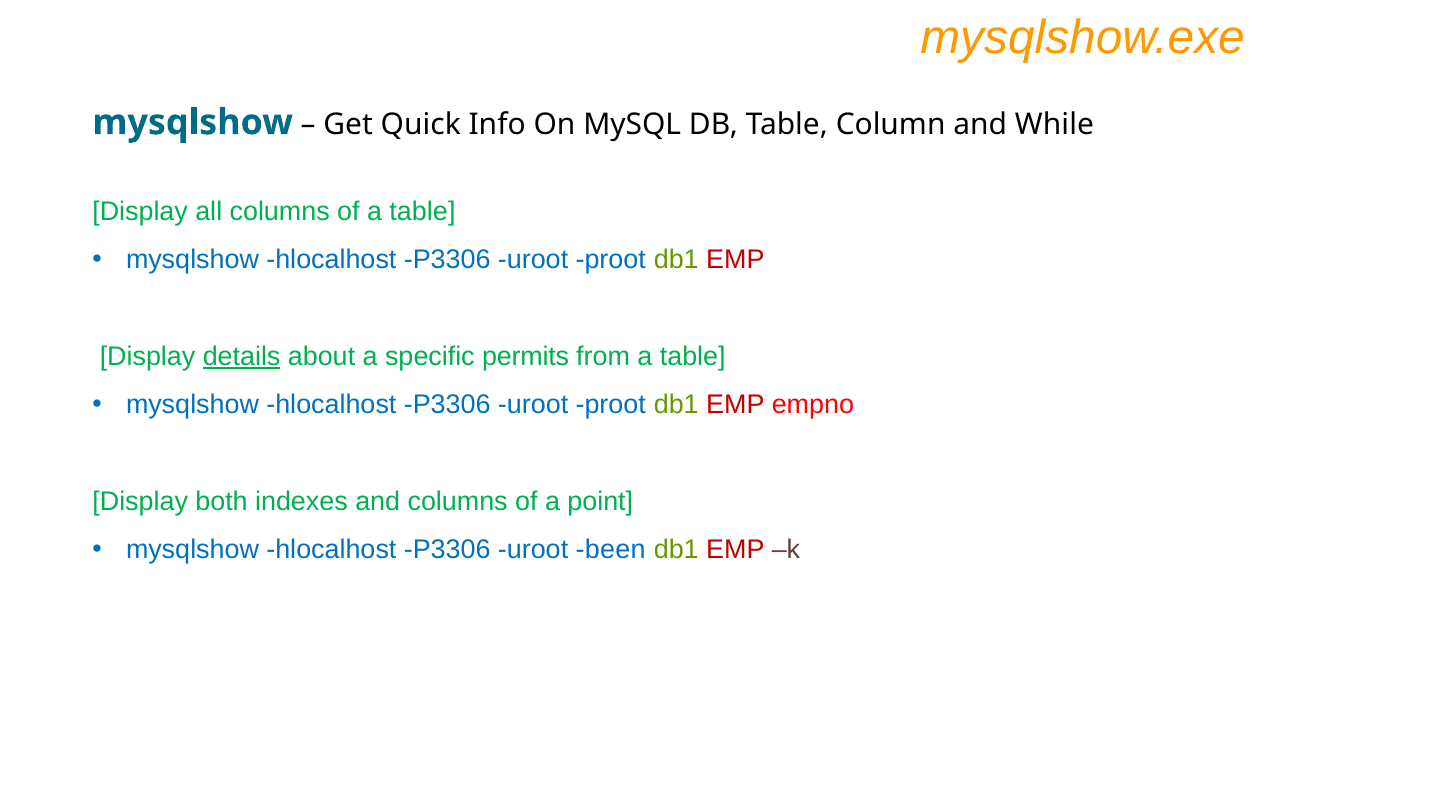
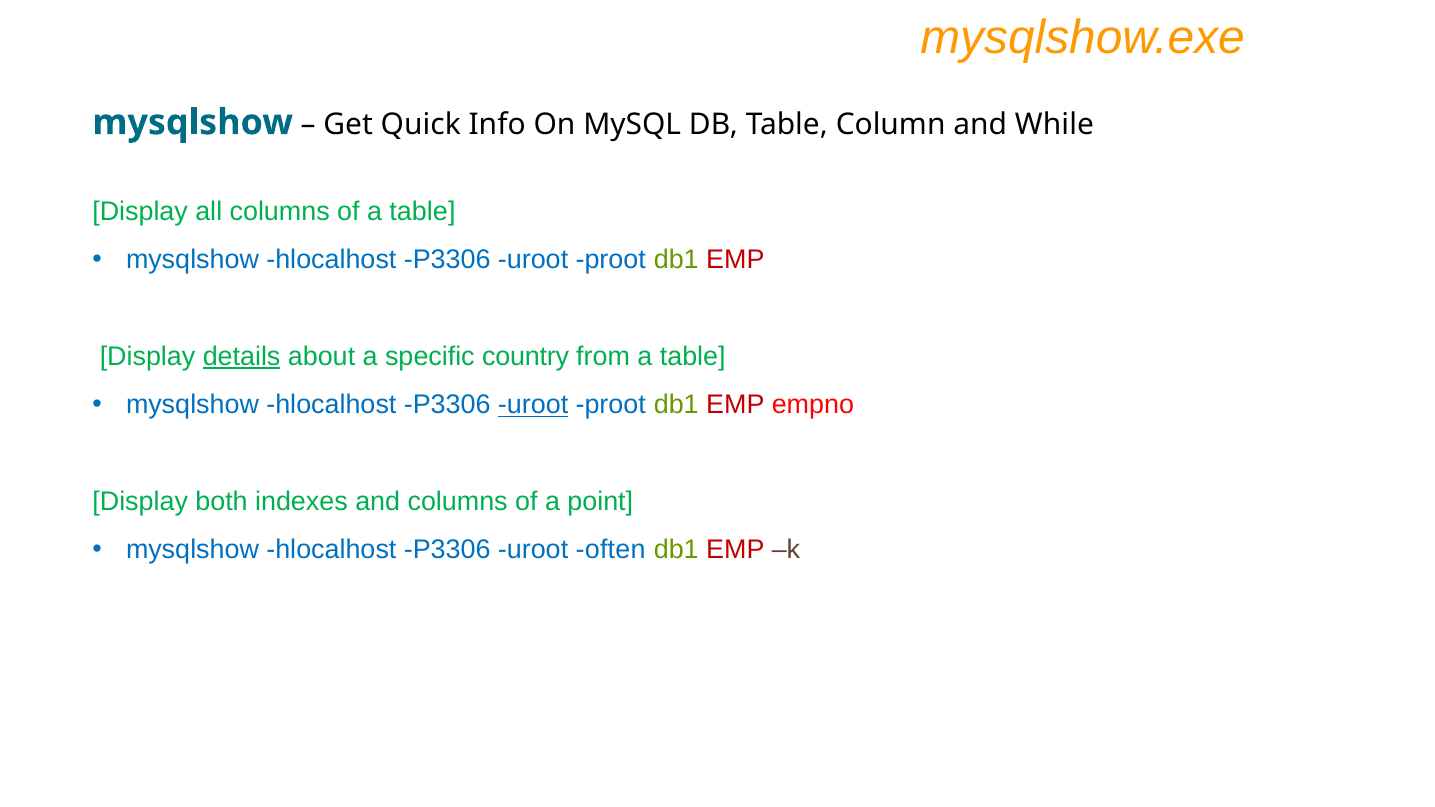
permits: permits -> country
uroot at (533, 405) underline: none -> present
been: been -> often
